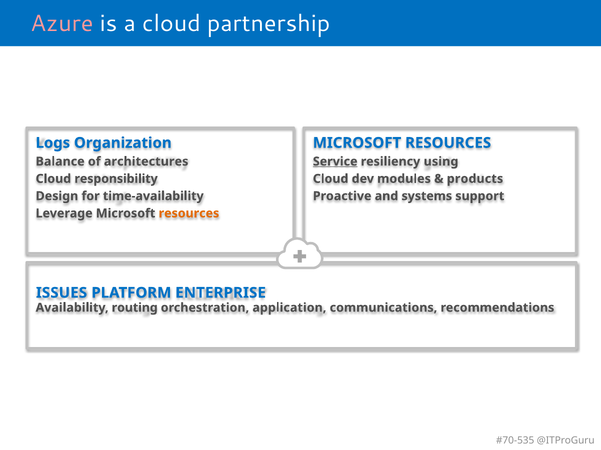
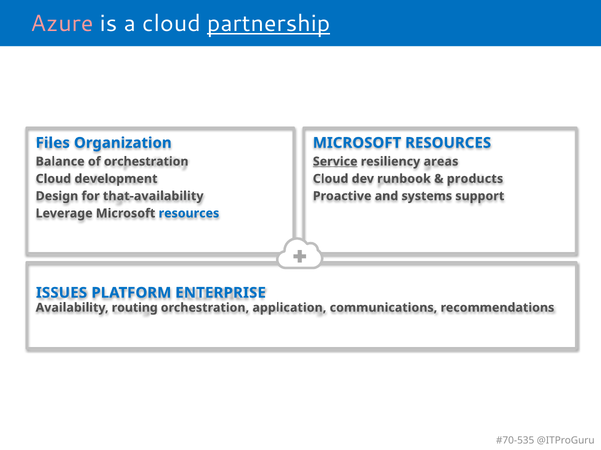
partnership underline: none -> present
Logs: Logs -> Files
of architectures: architectures -> orchestration
using: using -> areas
responsibility: responsibility -> development
modules: modules -> runbook
time-availability: time-availability -> that-availability
resources at (189, 214) colour: orange -> blue
